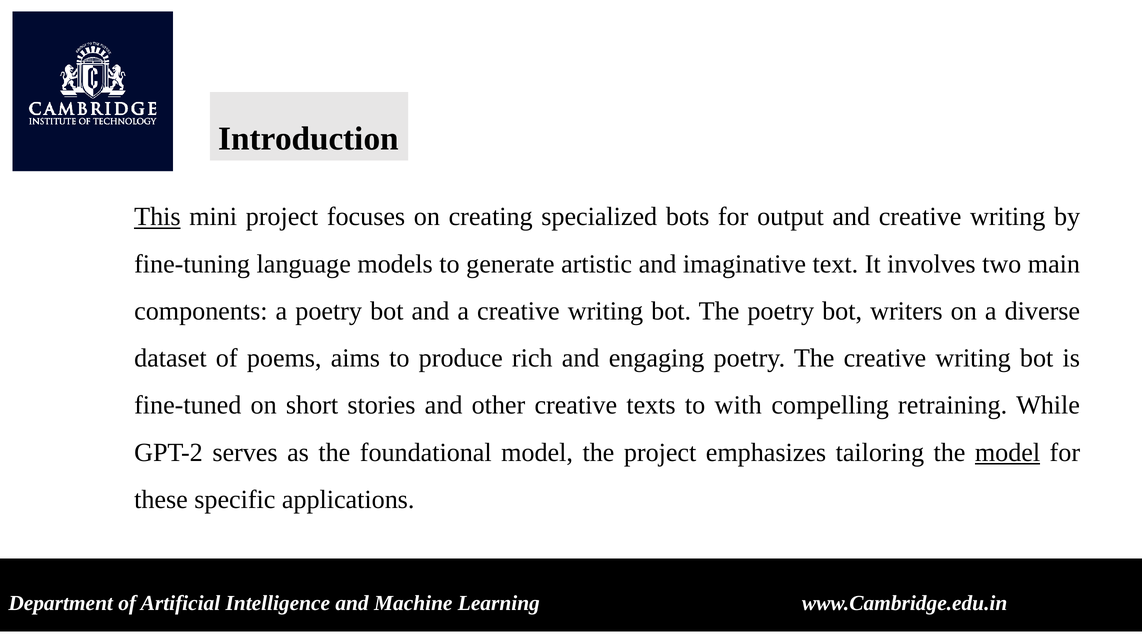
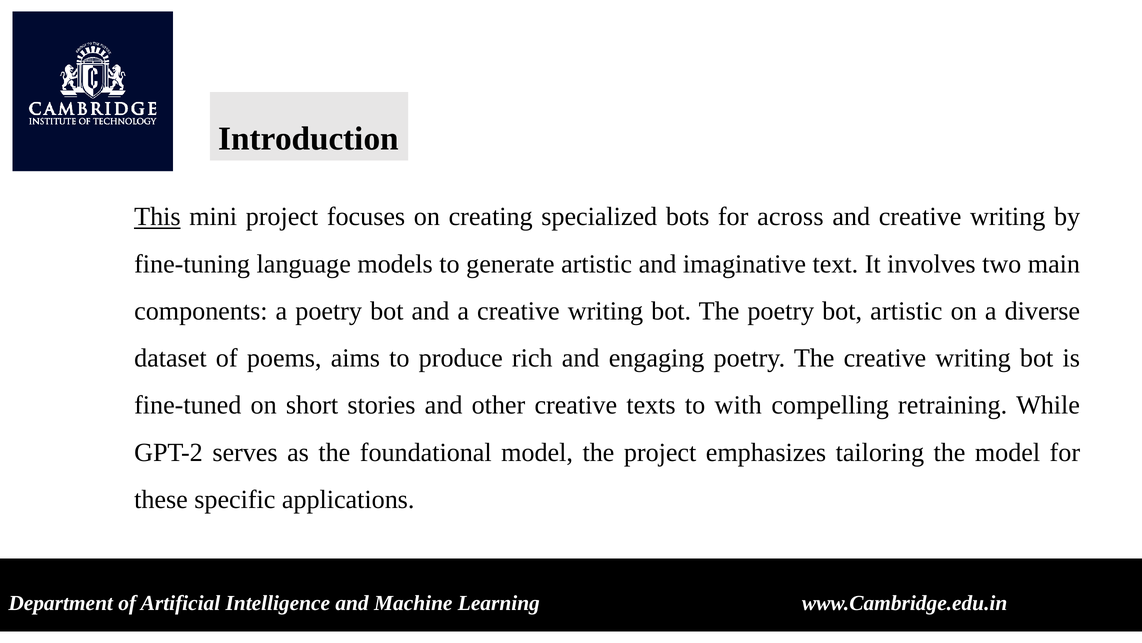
output: output -> across
bot writers: writers -> artistic
model at (1008, 452) underline: present -> none
